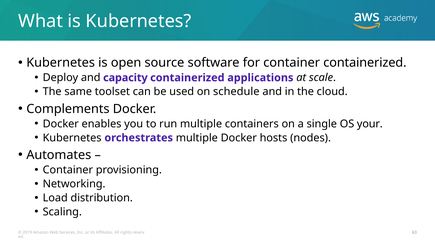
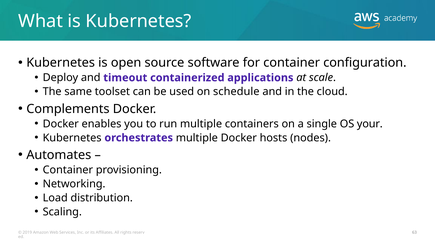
container containerized: containerized -> configuration
capacity: capacity -> timeout
